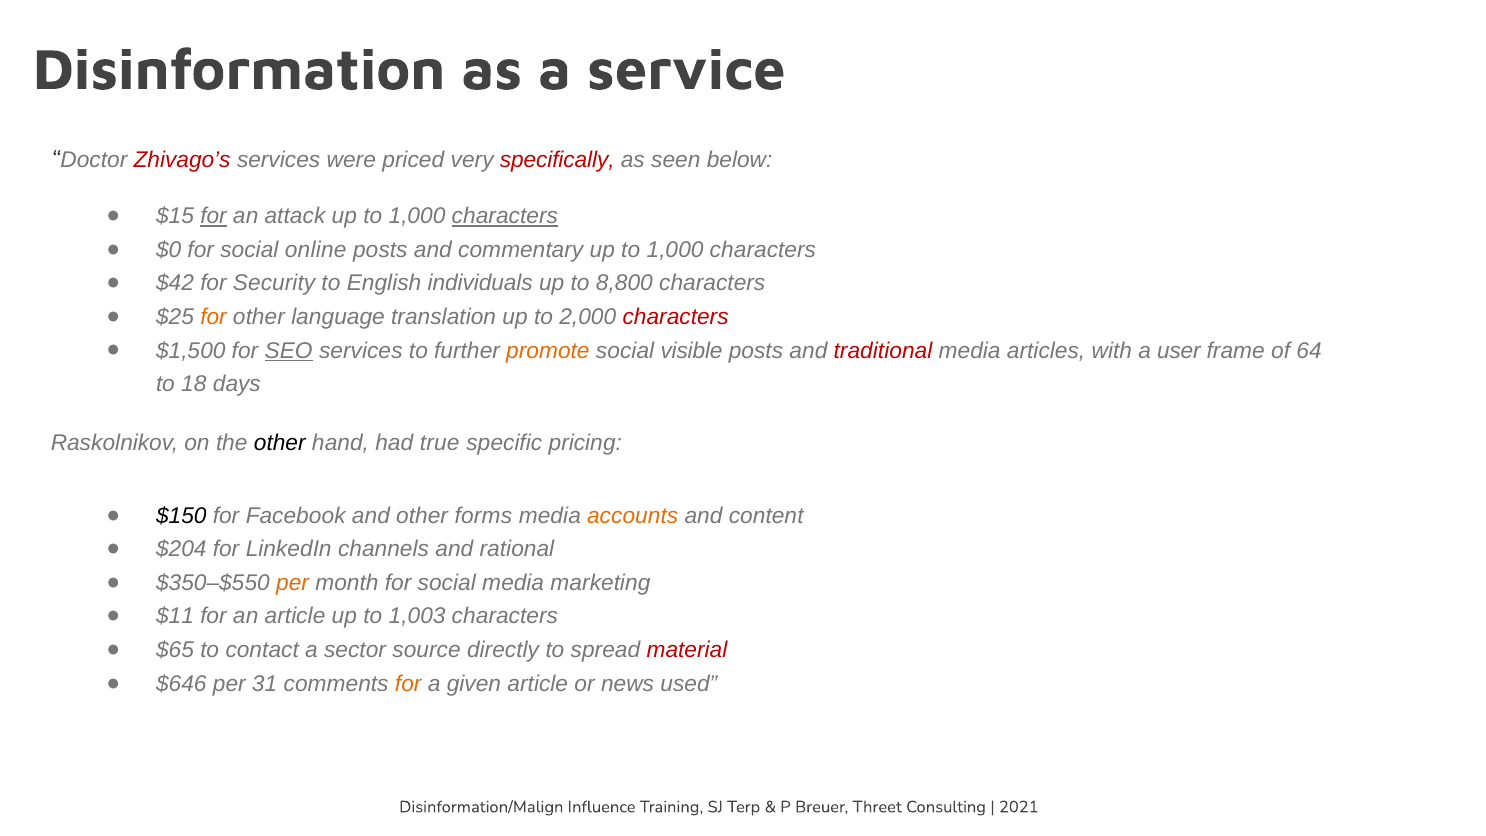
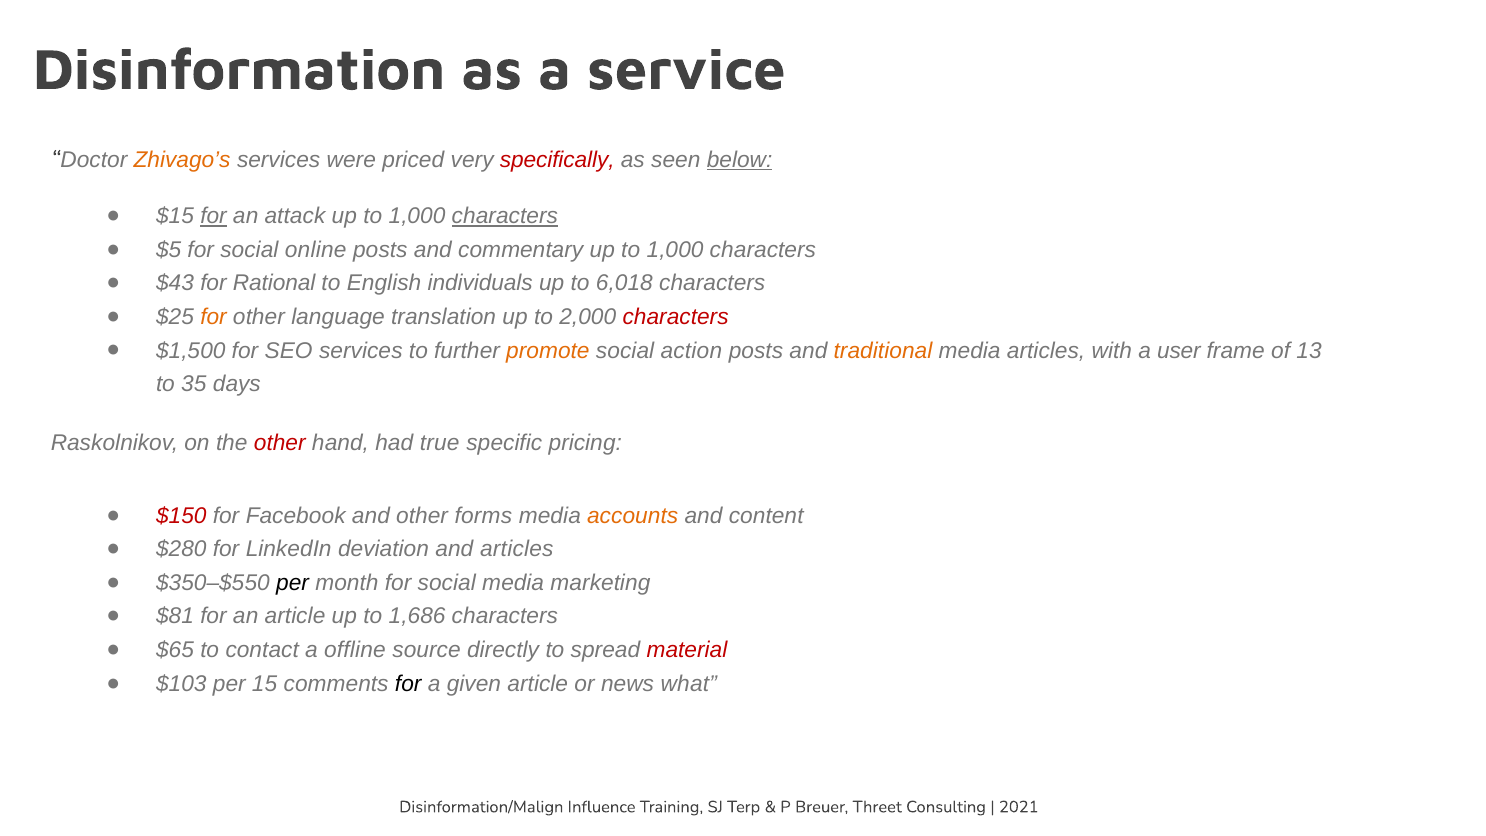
Zhivago’s colour: red -> orange
below underline: none -> present
$0: $0 -> $5
$42: $42 -> $43
Security: Security -> Rational
8,800: 8,800 -> 6,018
SEO underline: present -> none
visible: visible -> action
traditional colour: red -> orange
64: 64 -> 13
18: 18 -> 35
other at (280, 443) colour: black -> red
$150 colour: black -> red
$204: $204 -> $280
channels: channels -> deviation
and rational: rational -> articles
per at (293, 583) colour: orange -> black
$11: $11 -> $81
1,003: 1,003 -> 1,686
sector: sector -> offline
$646: $646 -> $103
31: 31 -> 15
for at (408, 684) colour: orange -> black
used: used -> what
